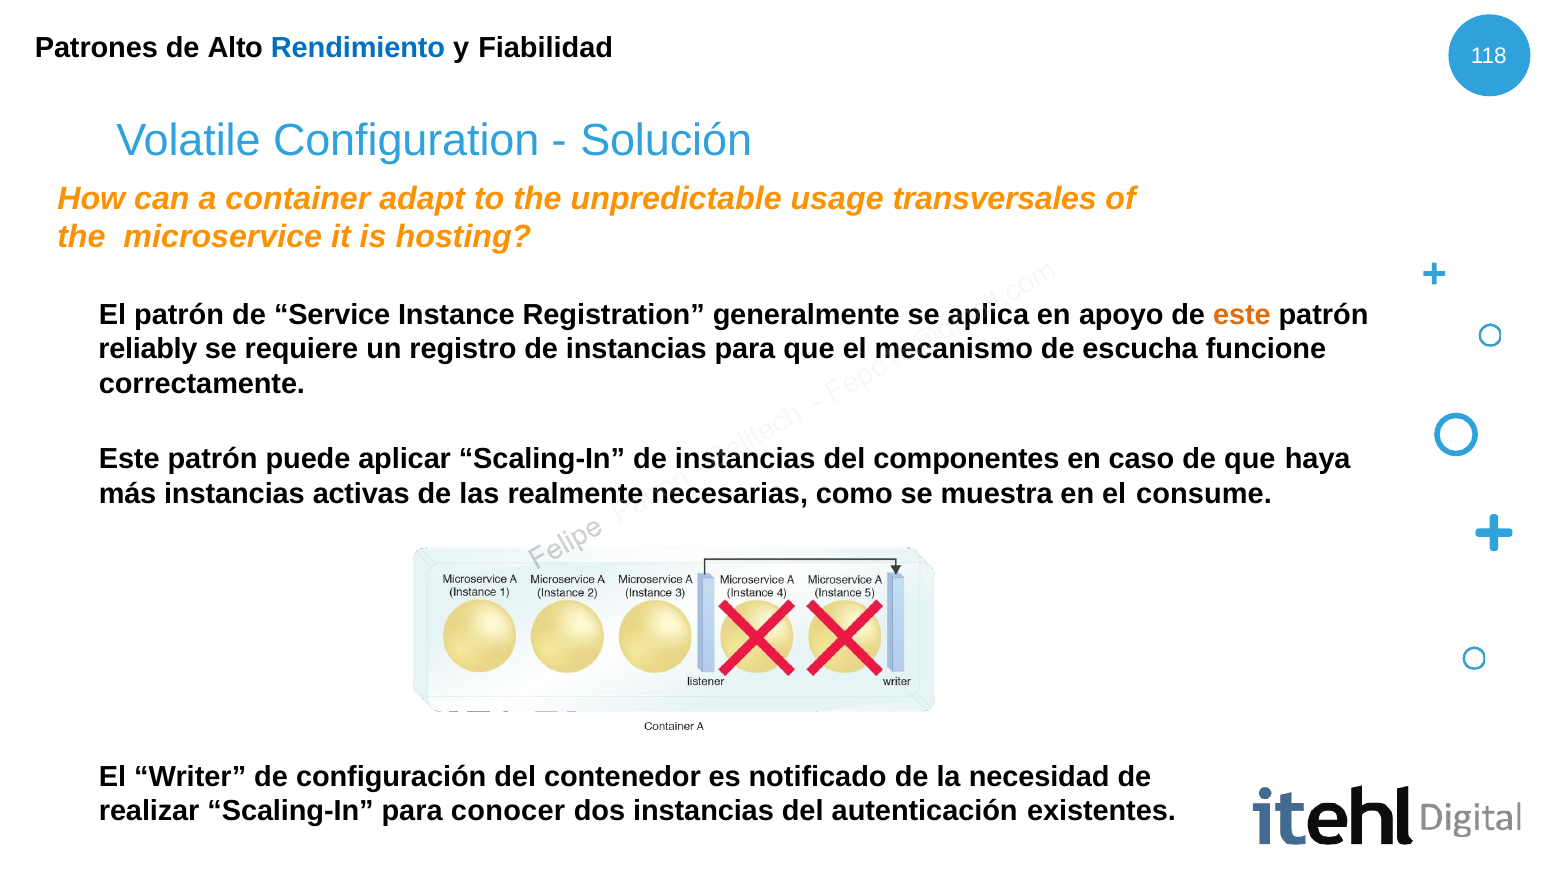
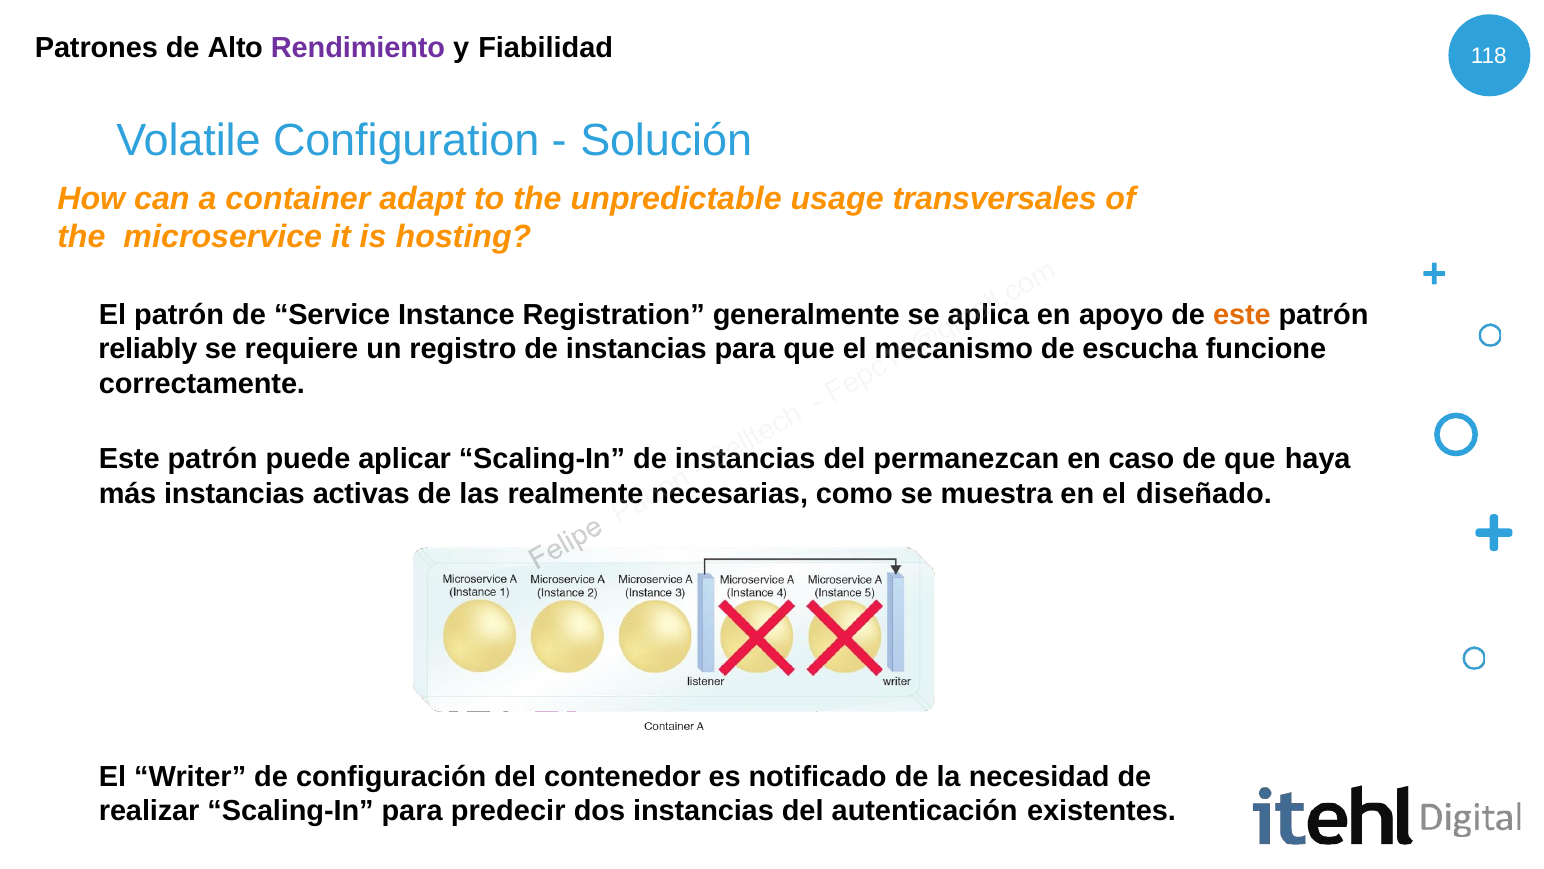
Rendimiento colour: blue -> purple
componentes: componentes -> permanezcan
consume: consume -> diseñado
conocer: conocer -> predecir
